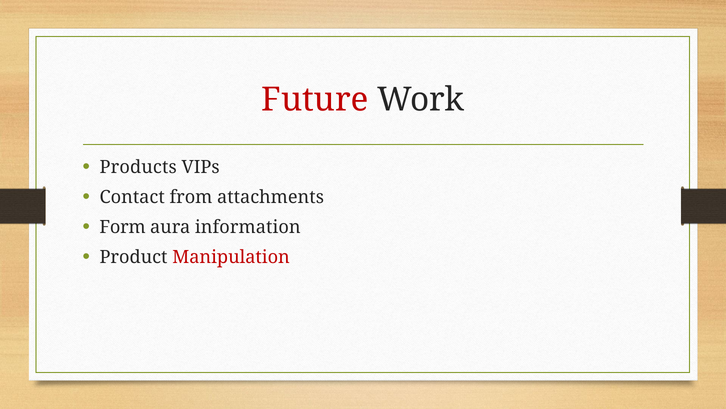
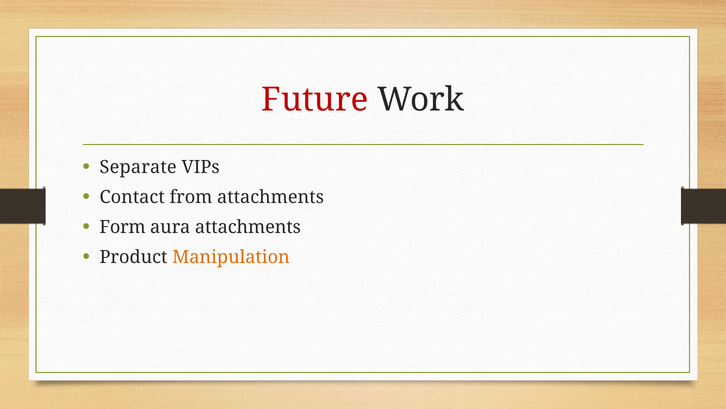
Products: Products -> Separate
aura information: information -> attachments
Manipulation colour: red -> orange
